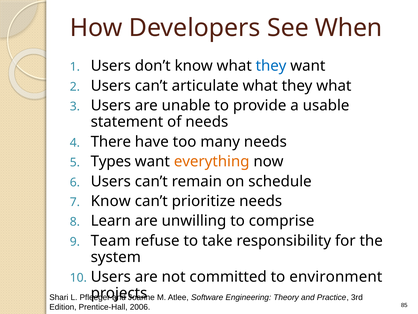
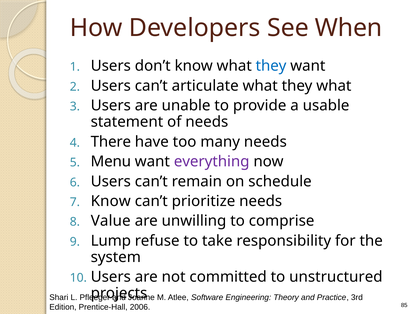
Types: Types -> Menu
everything colour: orange -> purple
Learn: Learn -> Value
Team: Team -> Lump
environment: environment -> unstructured
